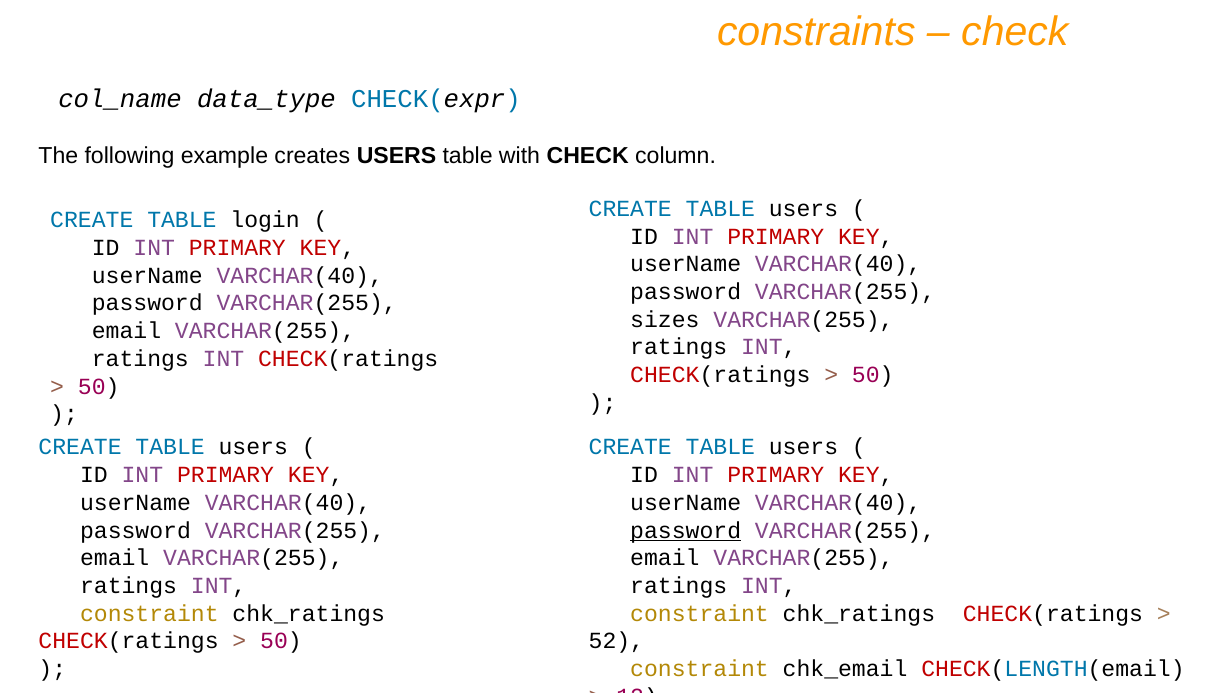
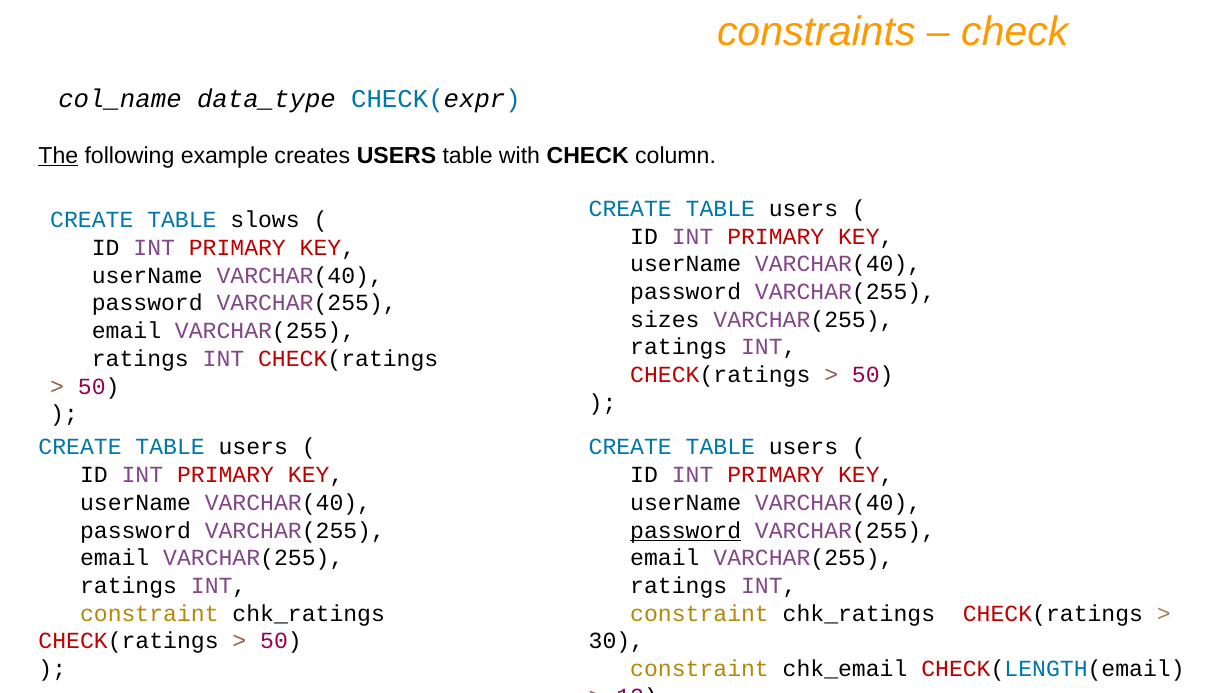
The underline: none -> present
login: login -> slows
52: 52 -> 30
